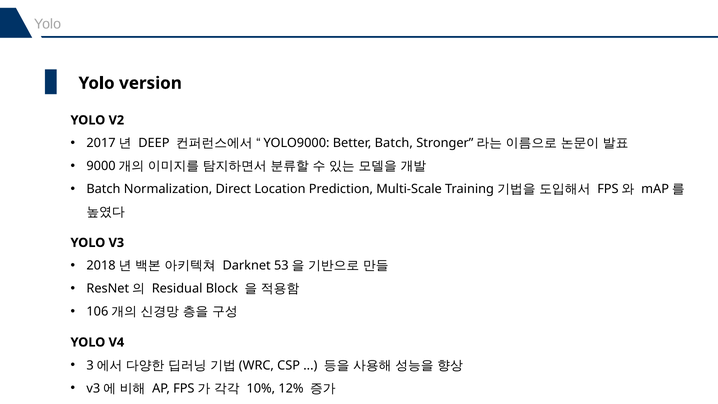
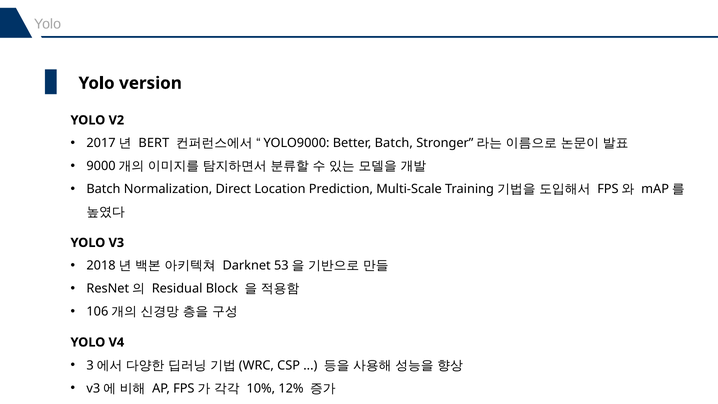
DEEP: DEEP -> BERT
